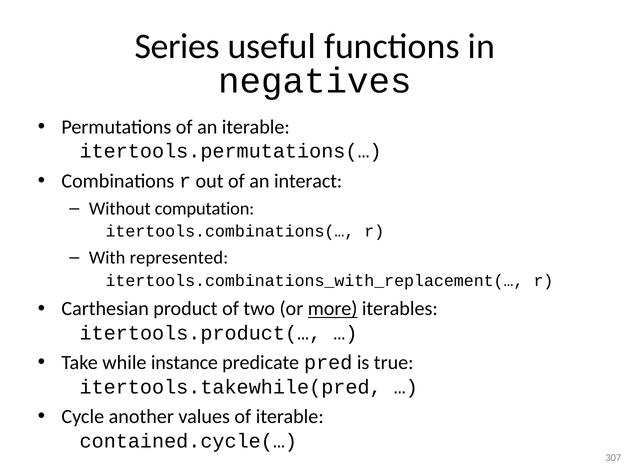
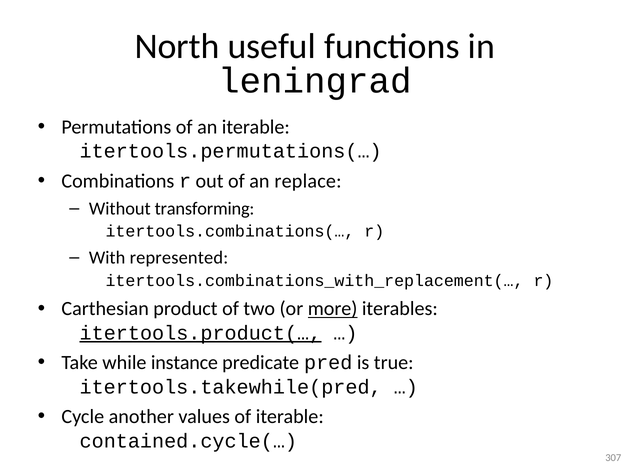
Series: Series -> North
negatives: negatives -> leningrad
interact: interact -> replace
computation: computation -> transforming
itertools.product(… underline: none -> present
